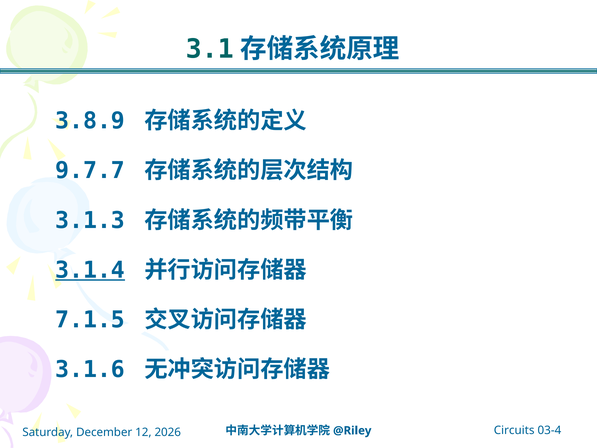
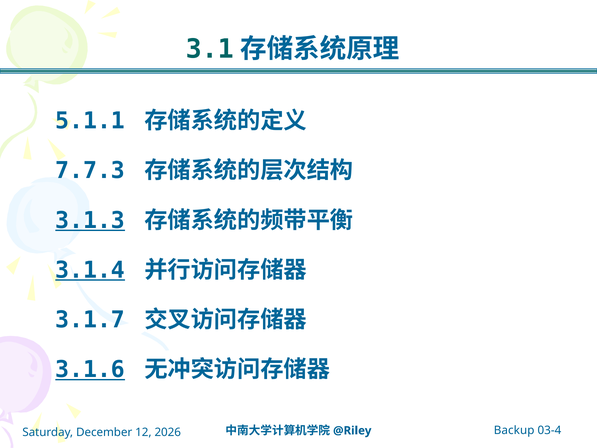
3.8.9: 3.8.9 -> 5.1.1
9.7.7: 9.7.7 -> 7.7.3
3.1.3 underline: none -> present
7.1.5: 7.1.5 -> 3.1.7
3.1.6 underline: none -> present
Circuits: Circuits -> Backup
